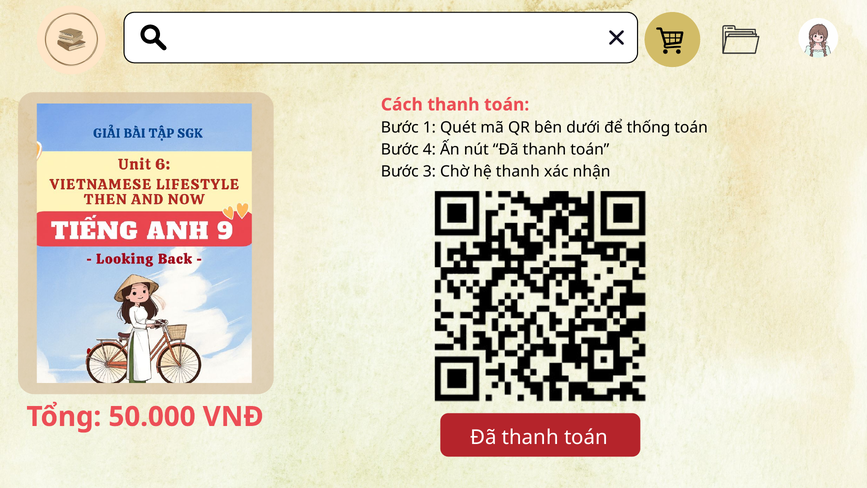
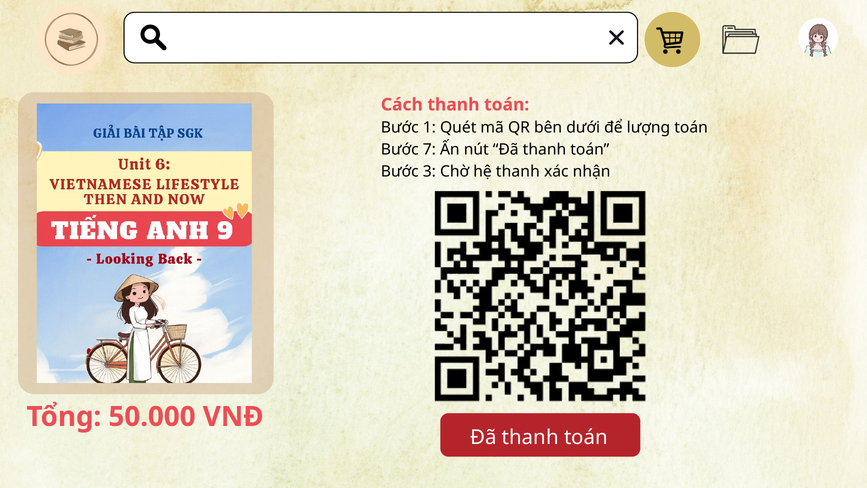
thống: thống -> lượng
4: 4 -> 7
